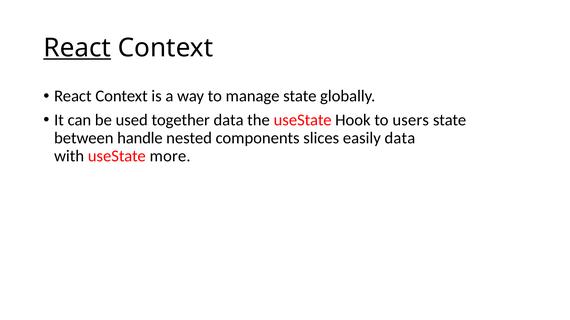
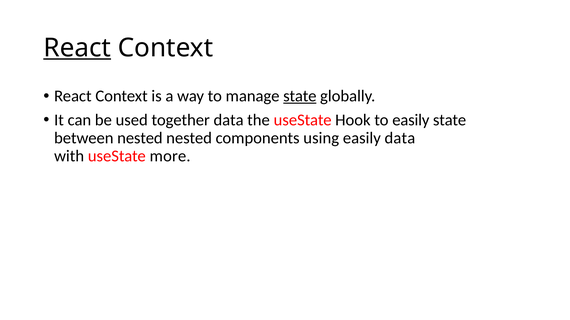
state at (300, 96) underline: none -> present
to users: users -> easily
between handle: handle -> nested
slices: slices -> using
